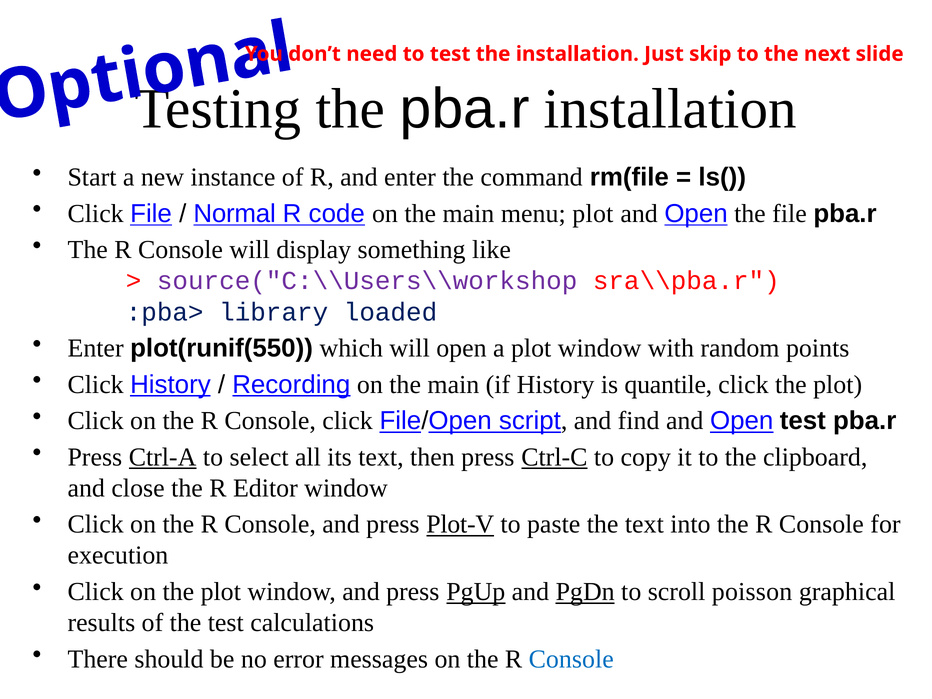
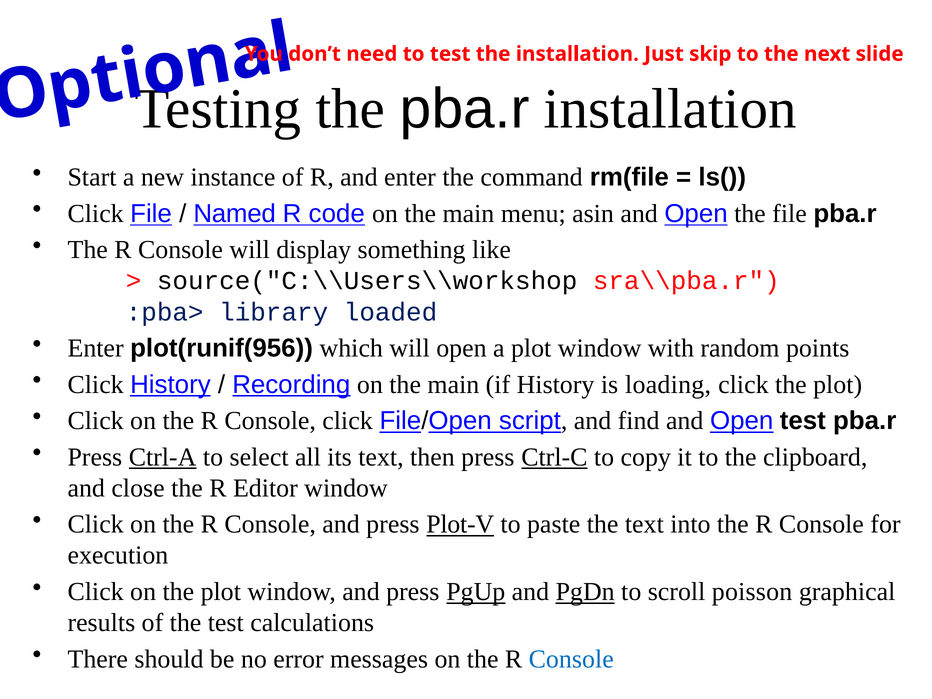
Normal: Normal -> Named
menu plot: plot -> asin
source("C:\\Users\\workshop colour: purple -> black
plot(runif(550: plot(runif(550 -> plot(runif(956
quantile: quantile -> loading
